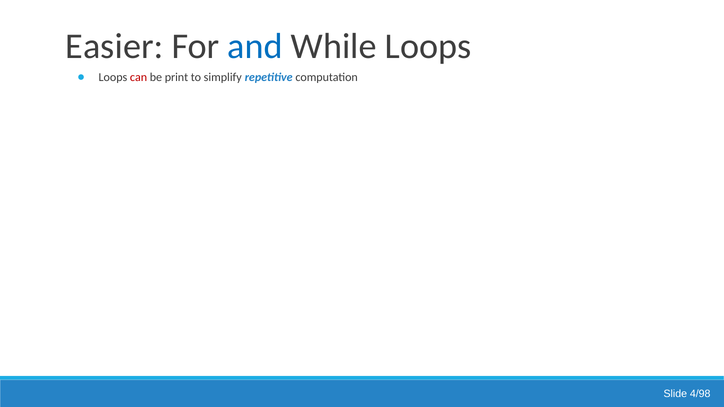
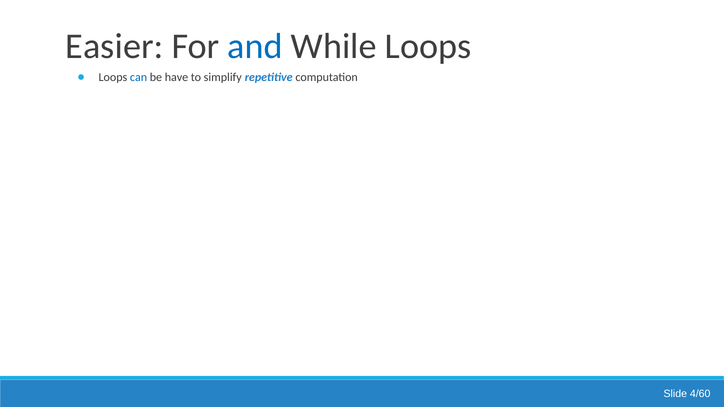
can colour: red -> blue
print: print -> have
4/98: 4/98 -> 4/60
